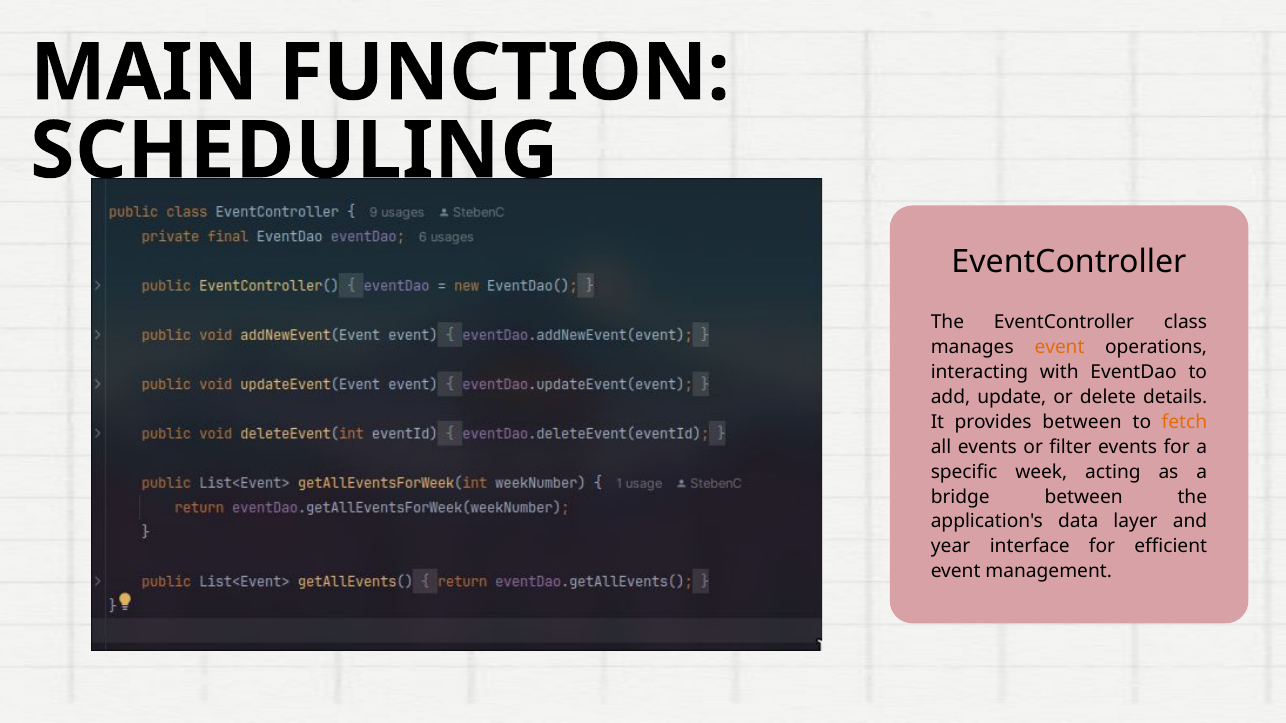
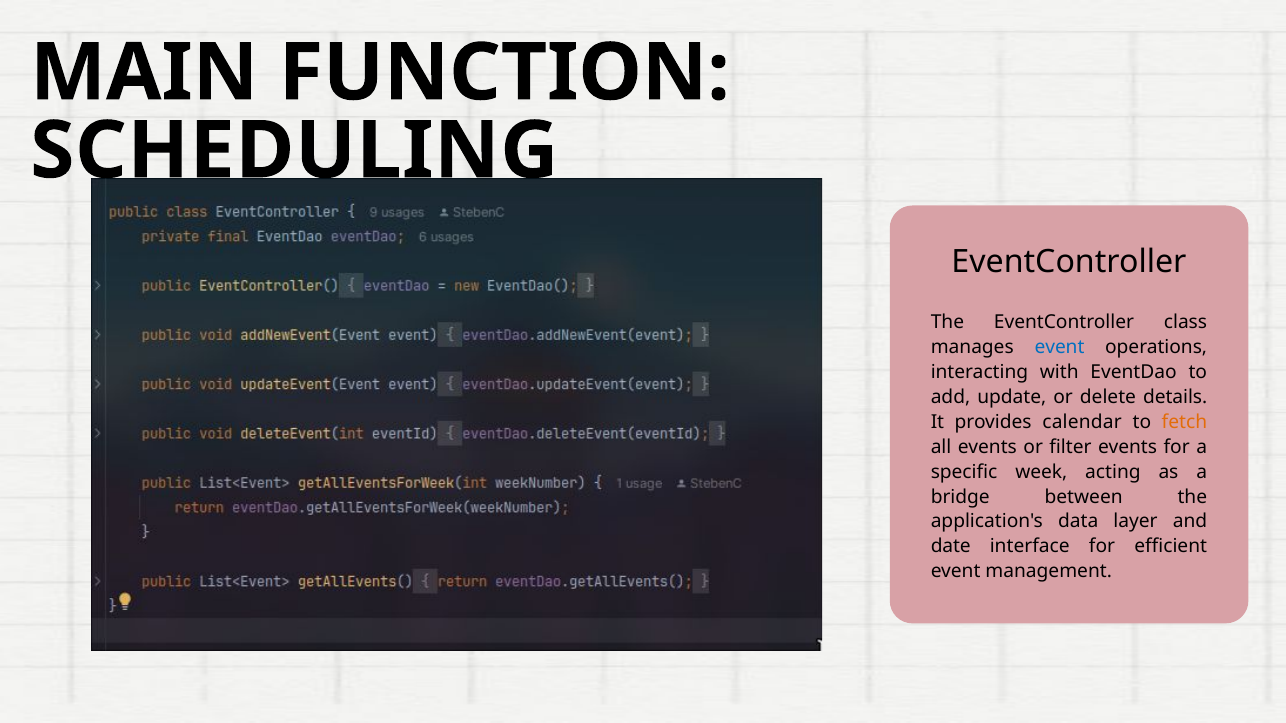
event at (1060, 347) colour: orange -> blue
provides between: between -> calendar
year: year -> date
